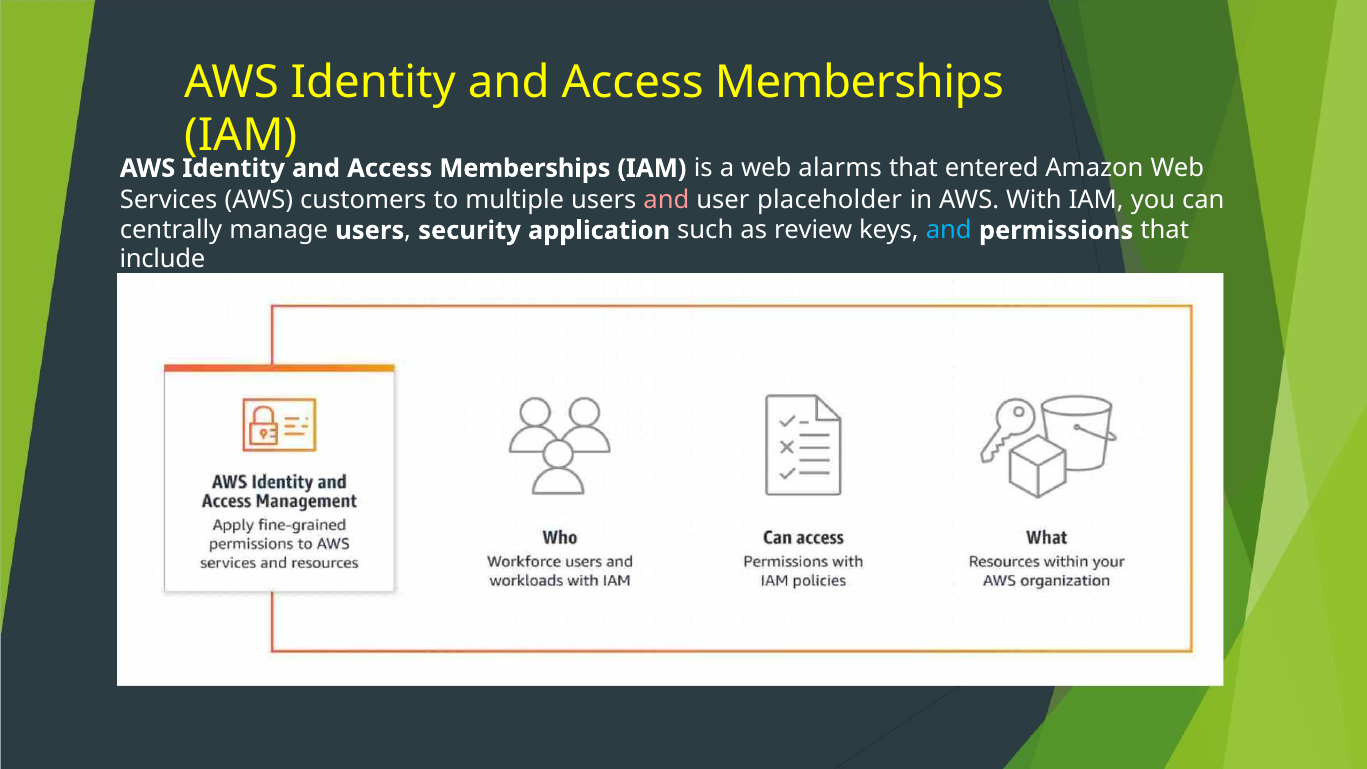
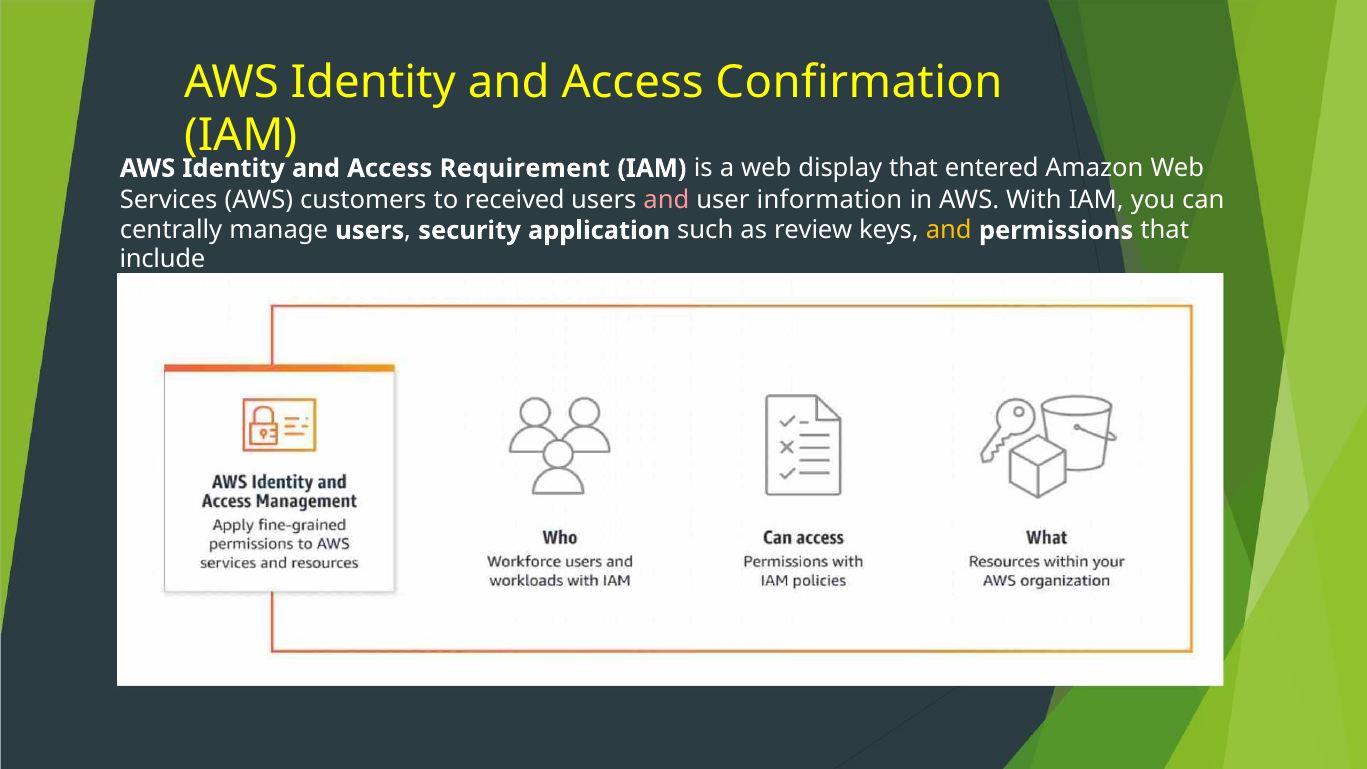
Memberships at (859, 82): Memberships -> Confirmation
Memberships at (525, 168): Memberships -> Requirement
alarms: alarms -> display
multiple: multiple -> received
placeholder: placeholder -> information
and at (949, 230) colour: light blue -> yellow
